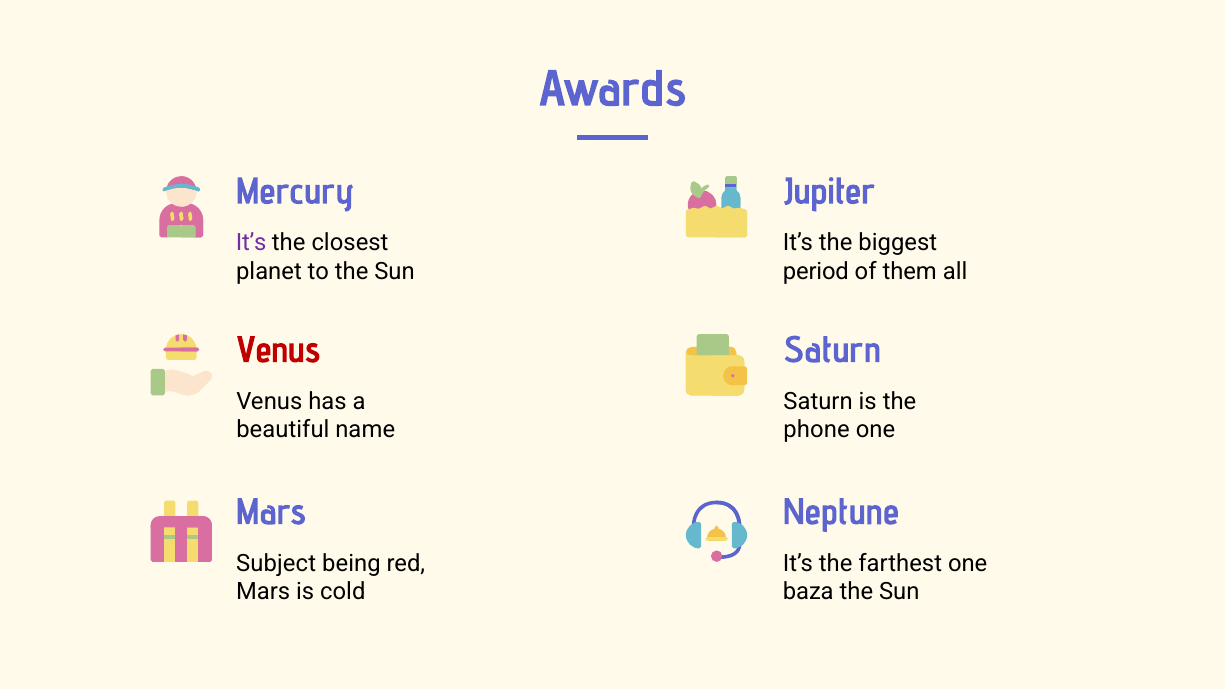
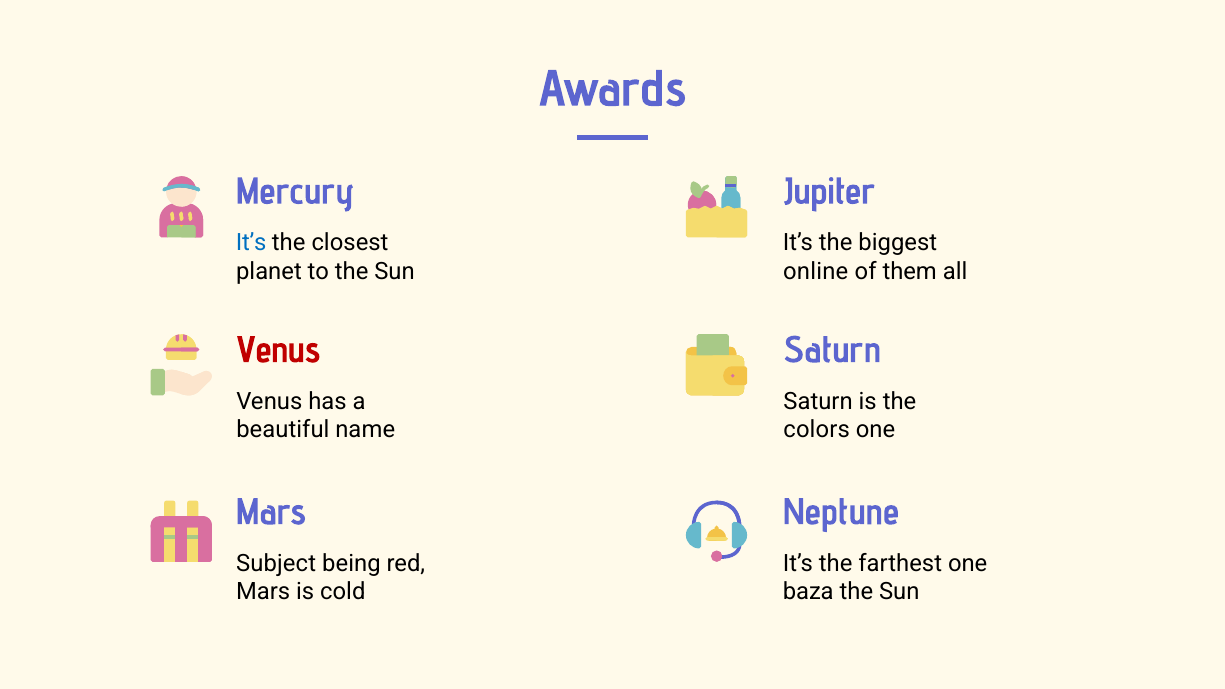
It’s at (251, 243) colour: purple -> blue
period: period -> online
phone: phone -> colors
